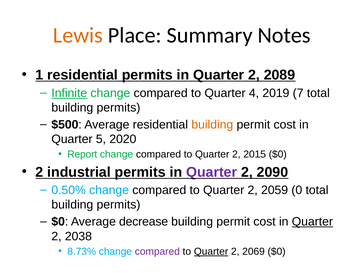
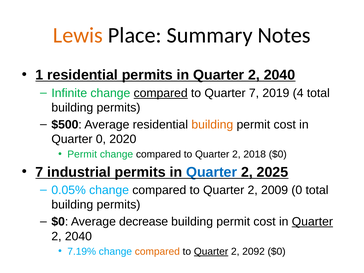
2089 at (279, 75): 2089 -> 2040
Infinite underline: present -> none
compared at (161, 93) underline: none -> present
Quarter 4: 4 -> 7
7: 7 -> 4
Quarter 5: 5 -> 0
Report at (82, 154): Report -> Permit
2015: 2015 -> 2018
2 at (39, 172): 2 -> 7
Quarter at (212, 172) colour: purple -> blue
2090: 2090 -> 2025
0.50%: 0.50% -> 0.05%
2059: 2059 -> 2009
2038 at (78, 236): 2038 -> 2040
8.73%: 8.73% -> 7.19%
compared at (157, 251) colour: purple -> orange
2069: 2069 -> 2092
